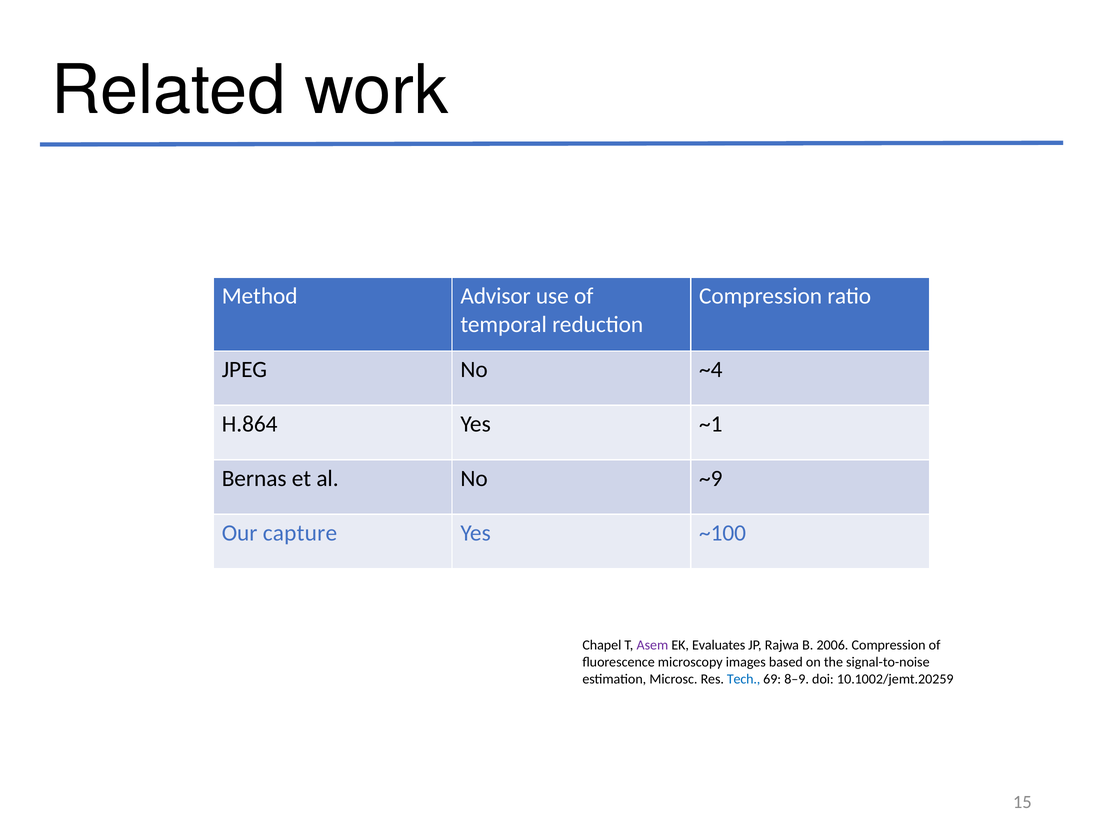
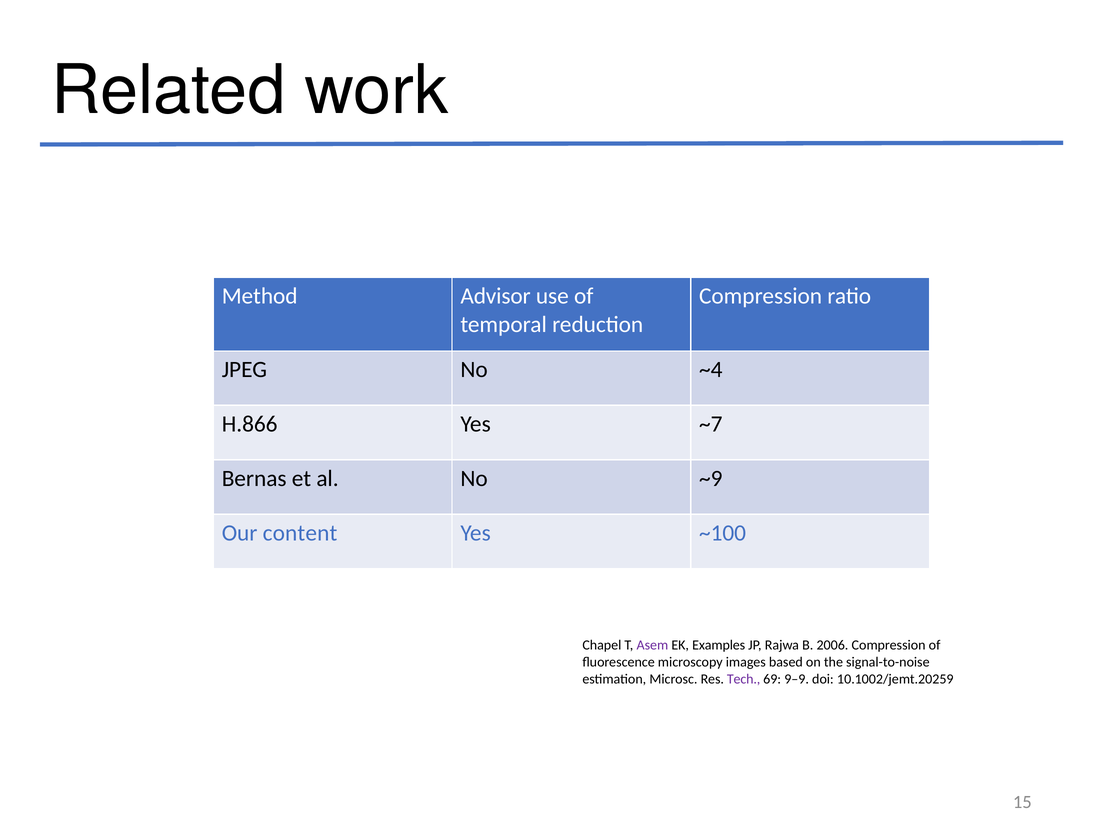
H.864: H.864 -> H.866
~1: ~1 -> ~7
capture: capture -> content
Evaluates: Evaluates -> Examples
Tech colour: blue -> purple
8–9: 8–9 -> 9–9
